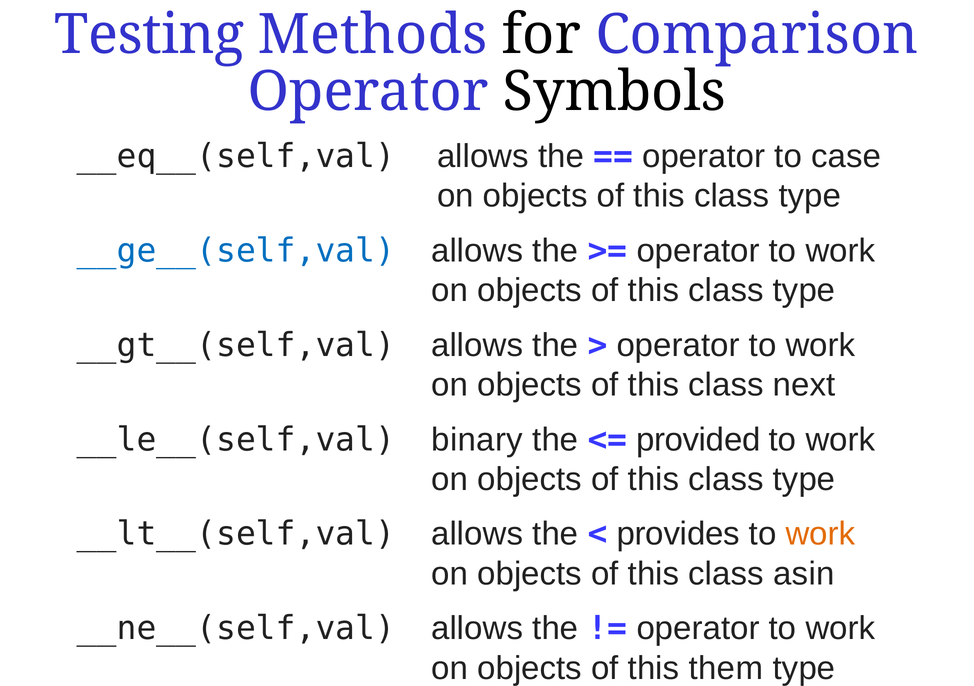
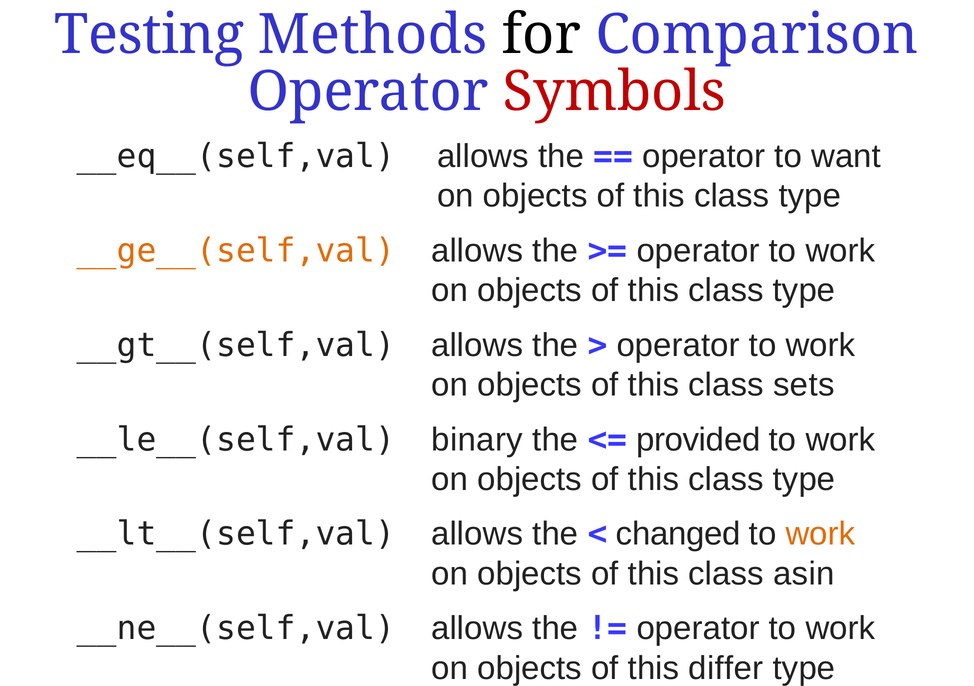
Symbols colour: black -> red
case: case -> want
__ge__(self,val colour: blue -> orange
next: next -> sets
provides: provides -> changed
them: them -> differ
